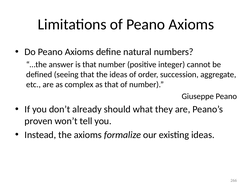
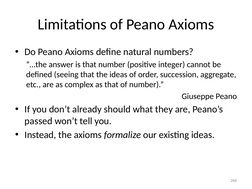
proven: proven -> passed
